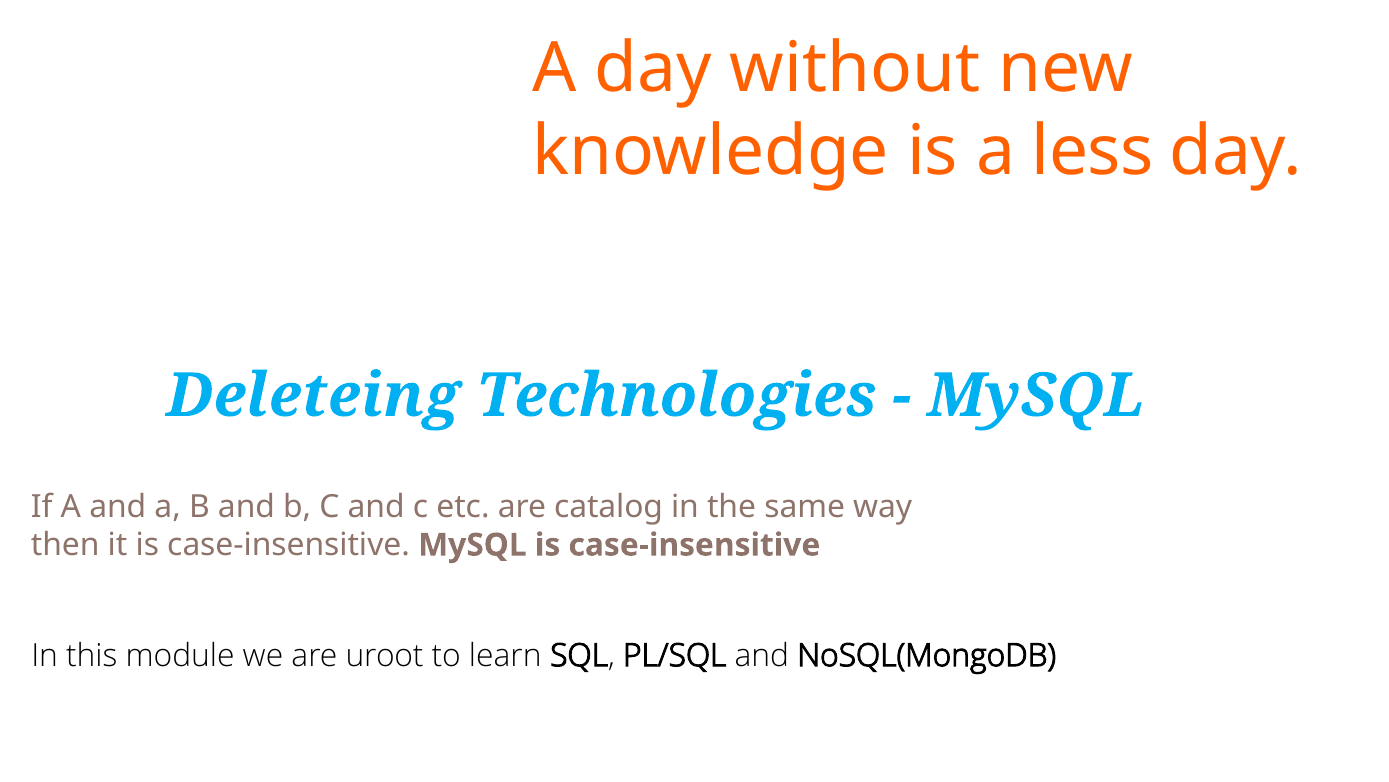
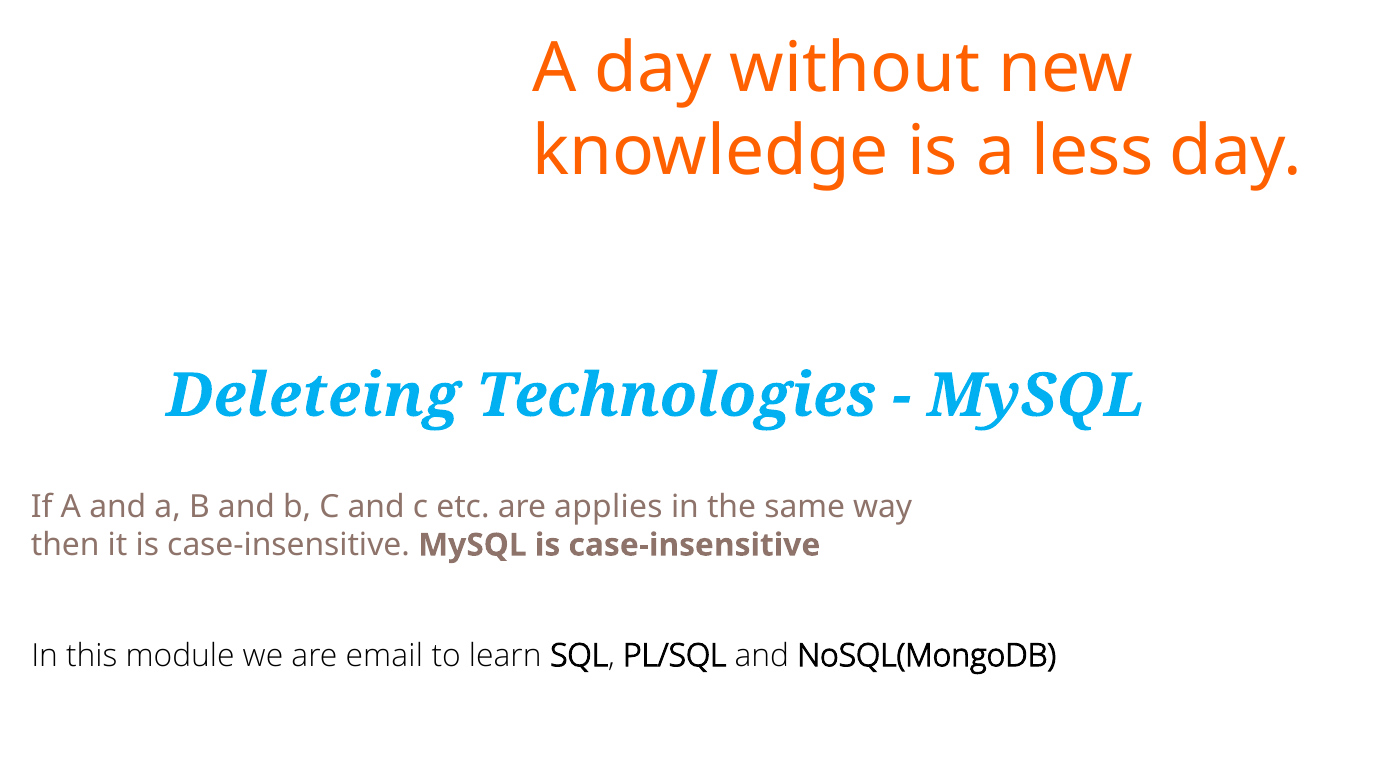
catalog: catalog -> applies
uroot: uroot -> email
